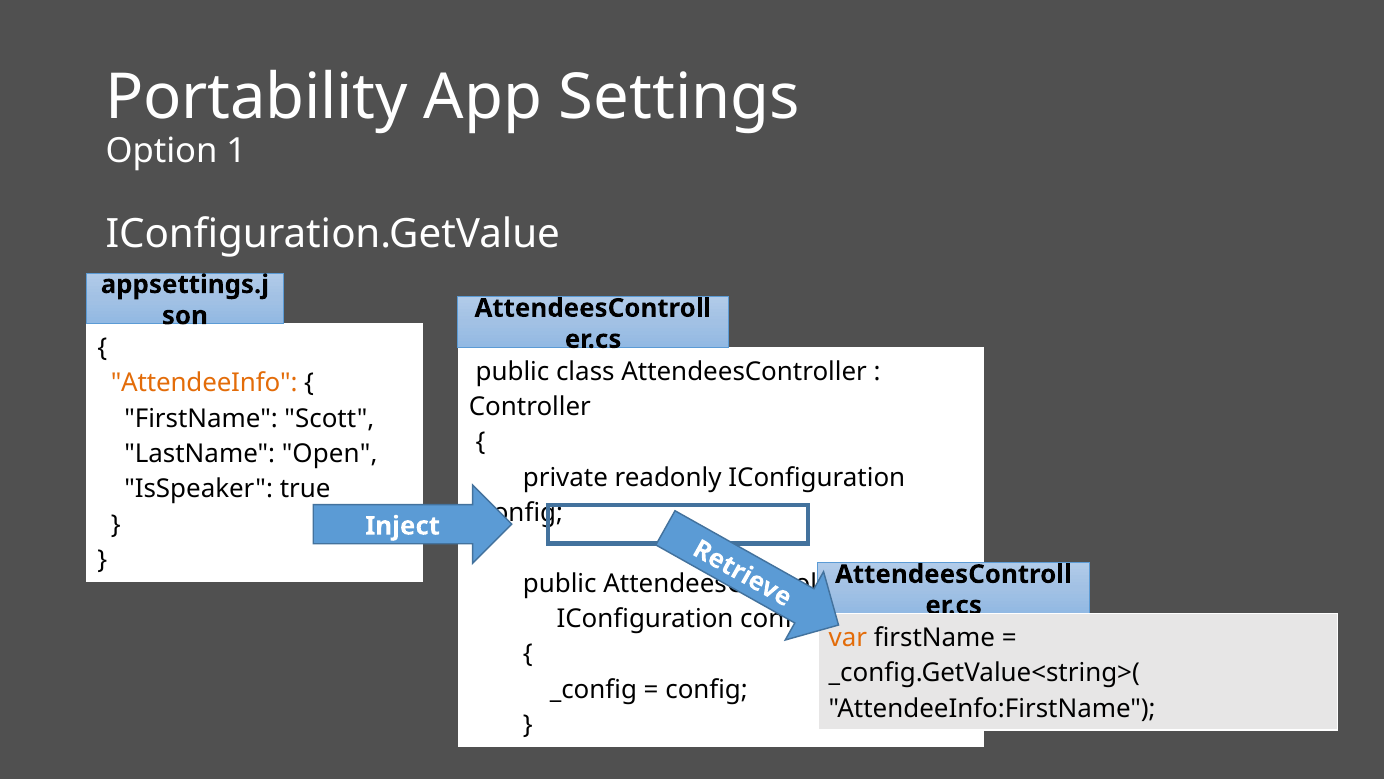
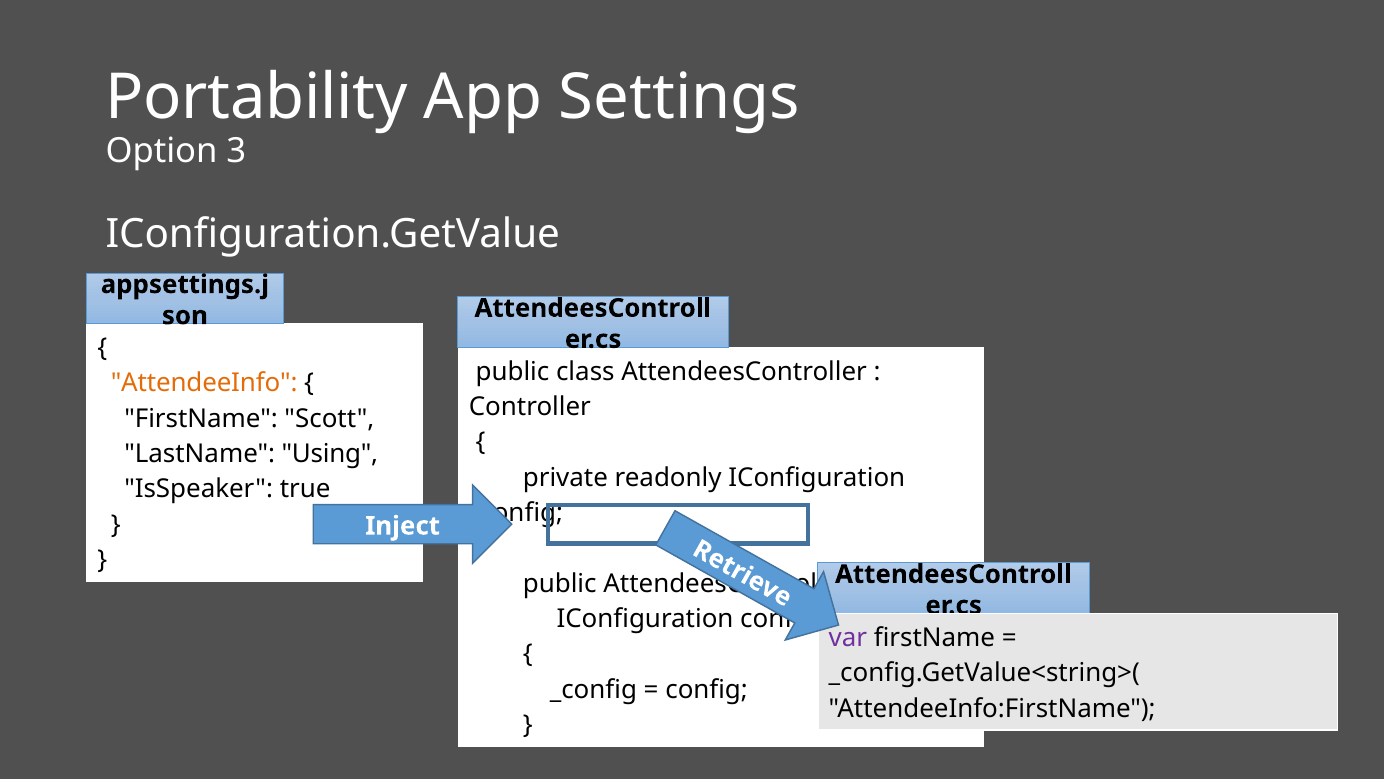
1: 1 -> 3
Open: Open -> Using
var colour: orange -> purple
